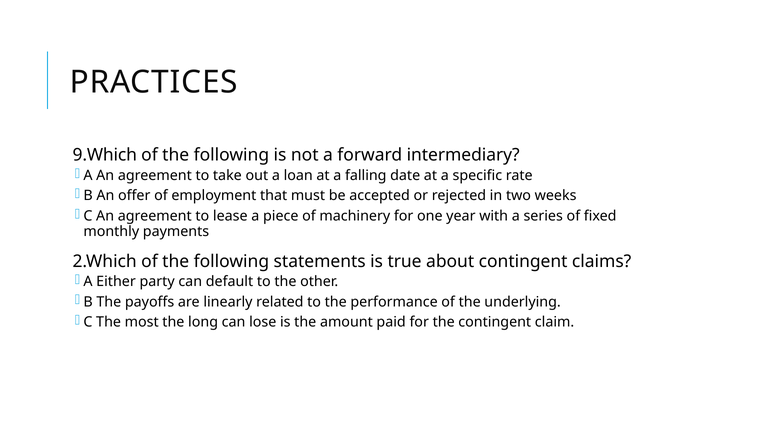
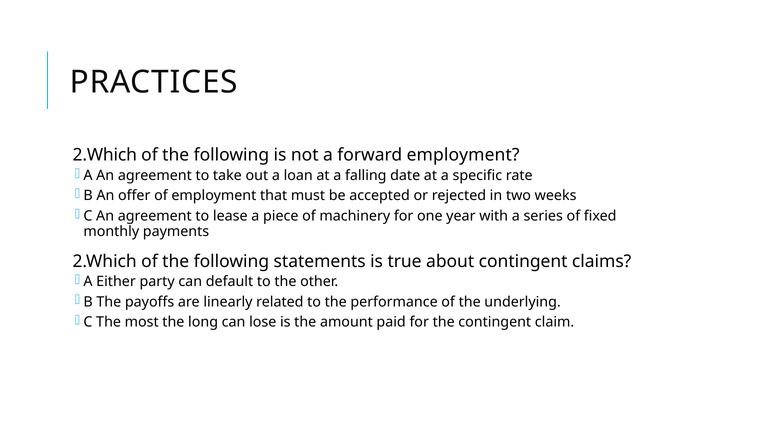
9.Which at (105, 155): 9.Which -> 2.Which
forward intermediary: intermediary -> employment
